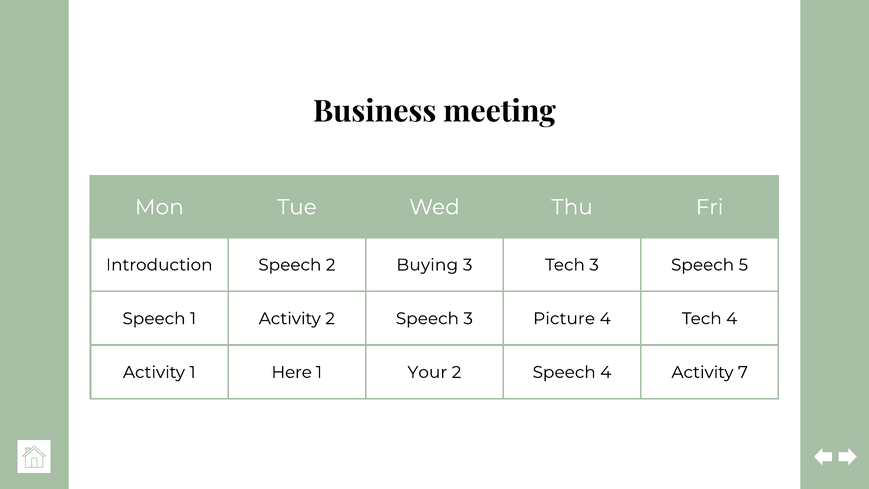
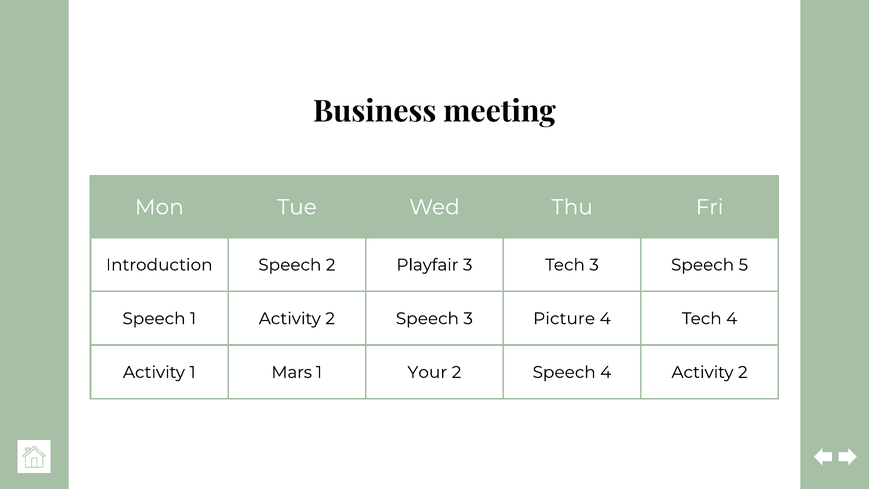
Buying: Buying -> Playfair
Here: Here -> Mars
4 Activity 7: 7 -> 2
